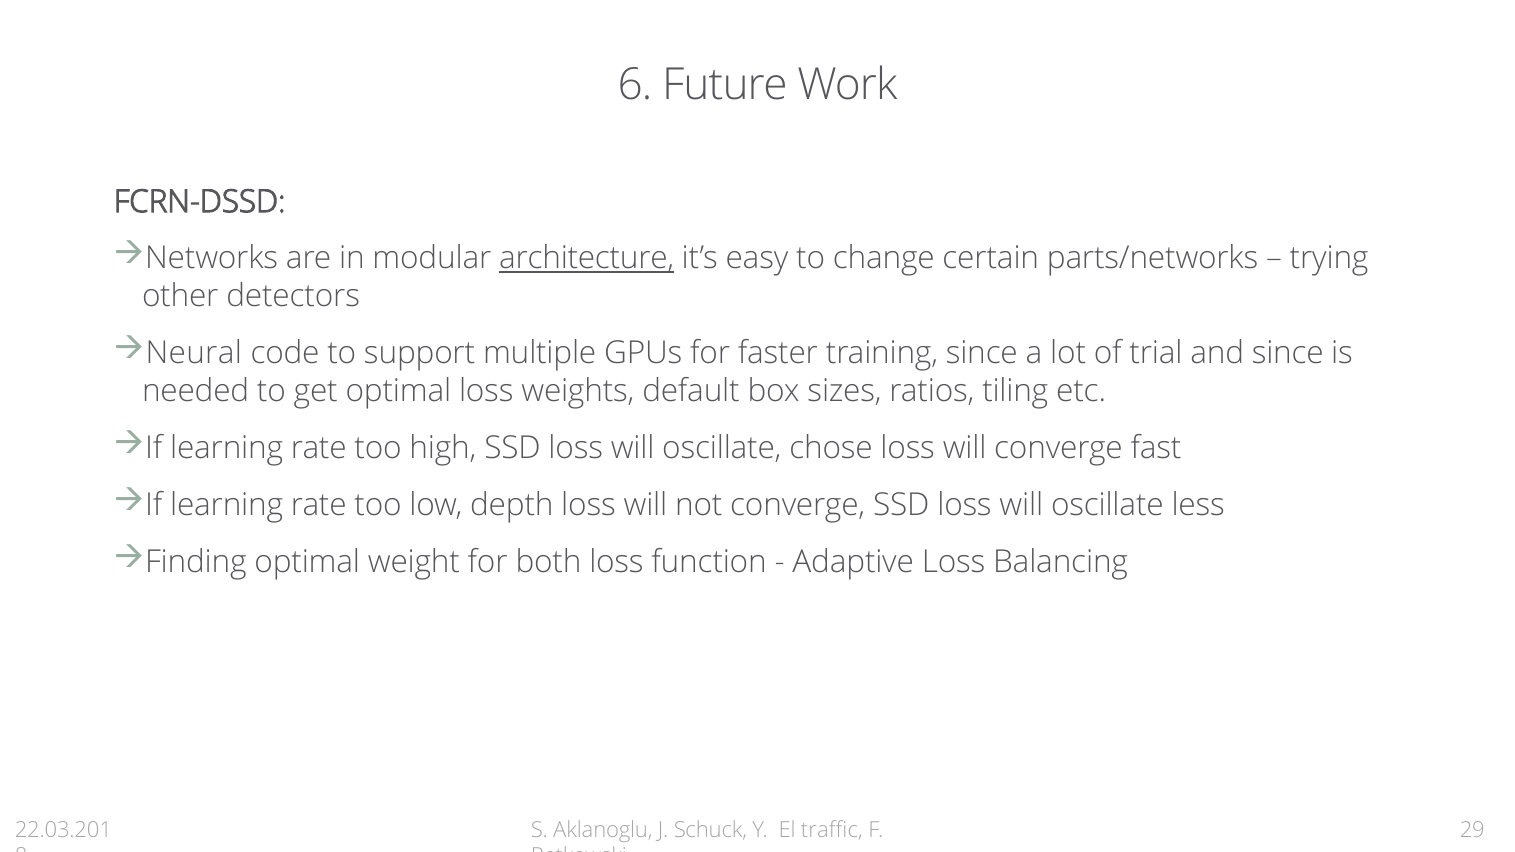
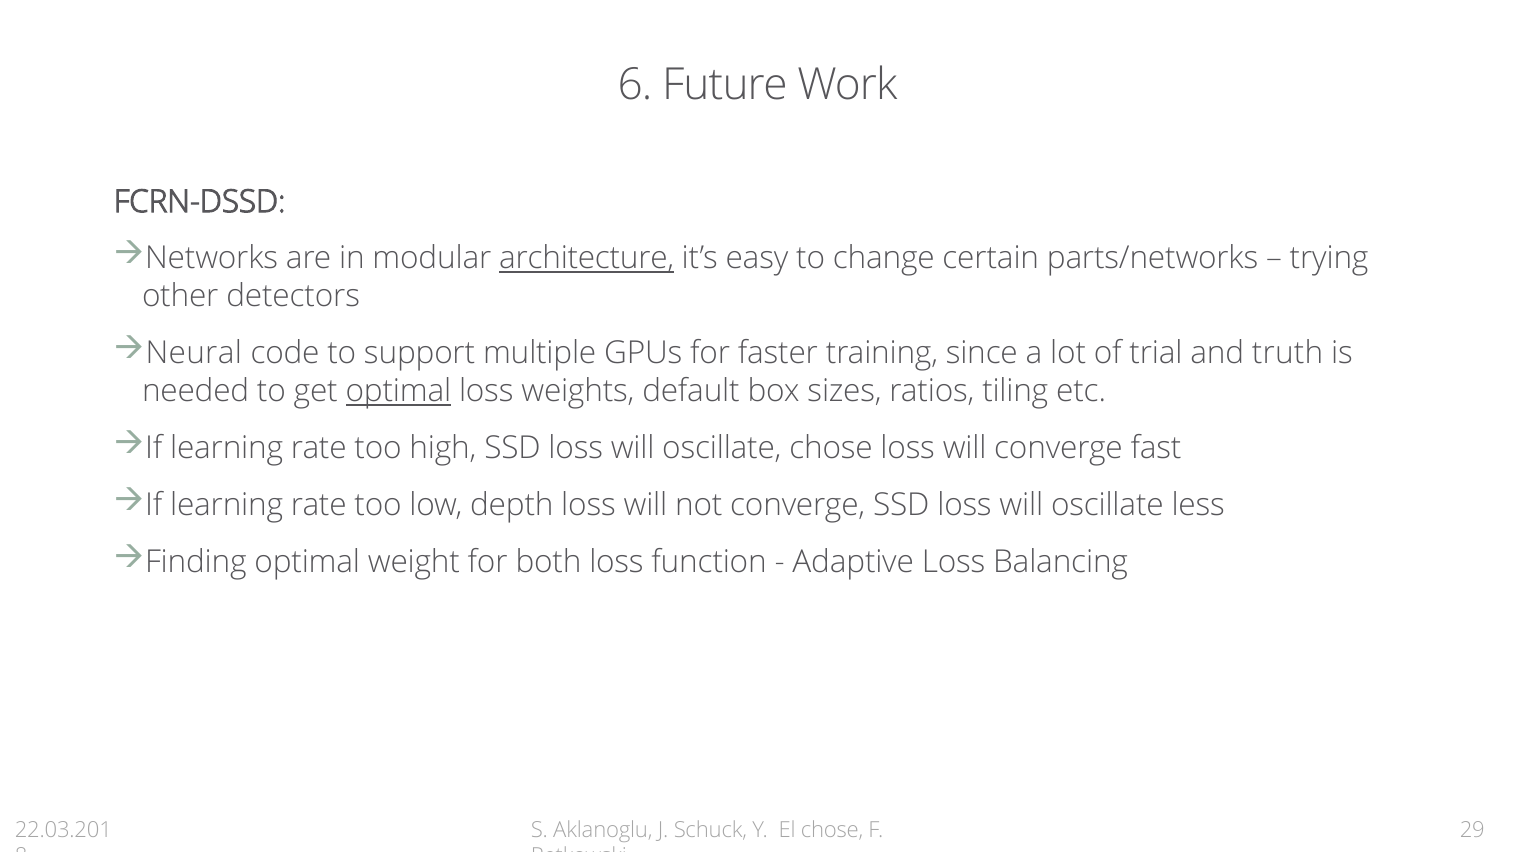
and since: since -> truth
optimal at (398, 391) underline: none -> present
El traffic: traffic -> chose
